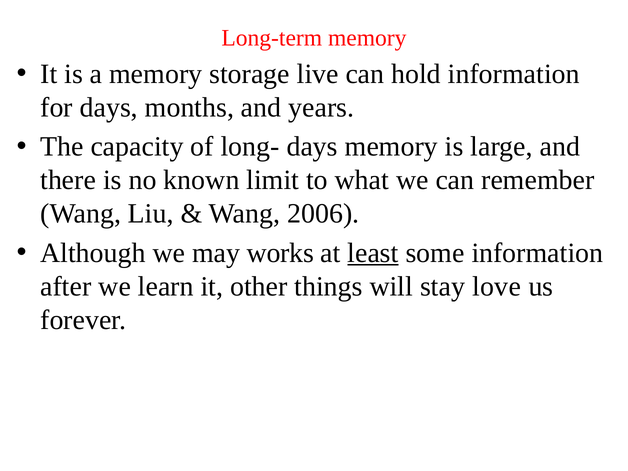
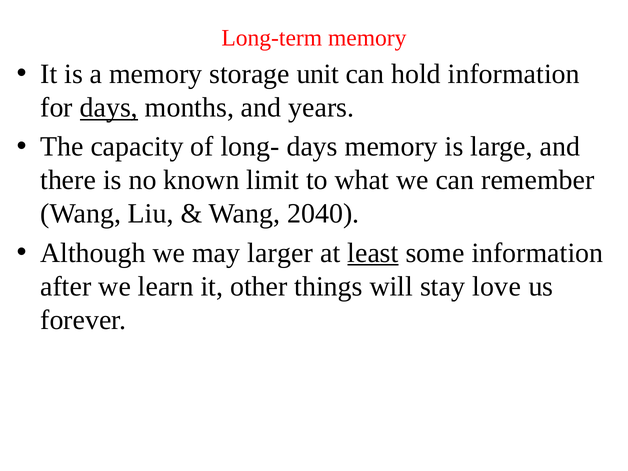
live: live -> unit
days at (109, 108) underline: none -> present
2006: 2006 -> 2040
works: works -> larger
